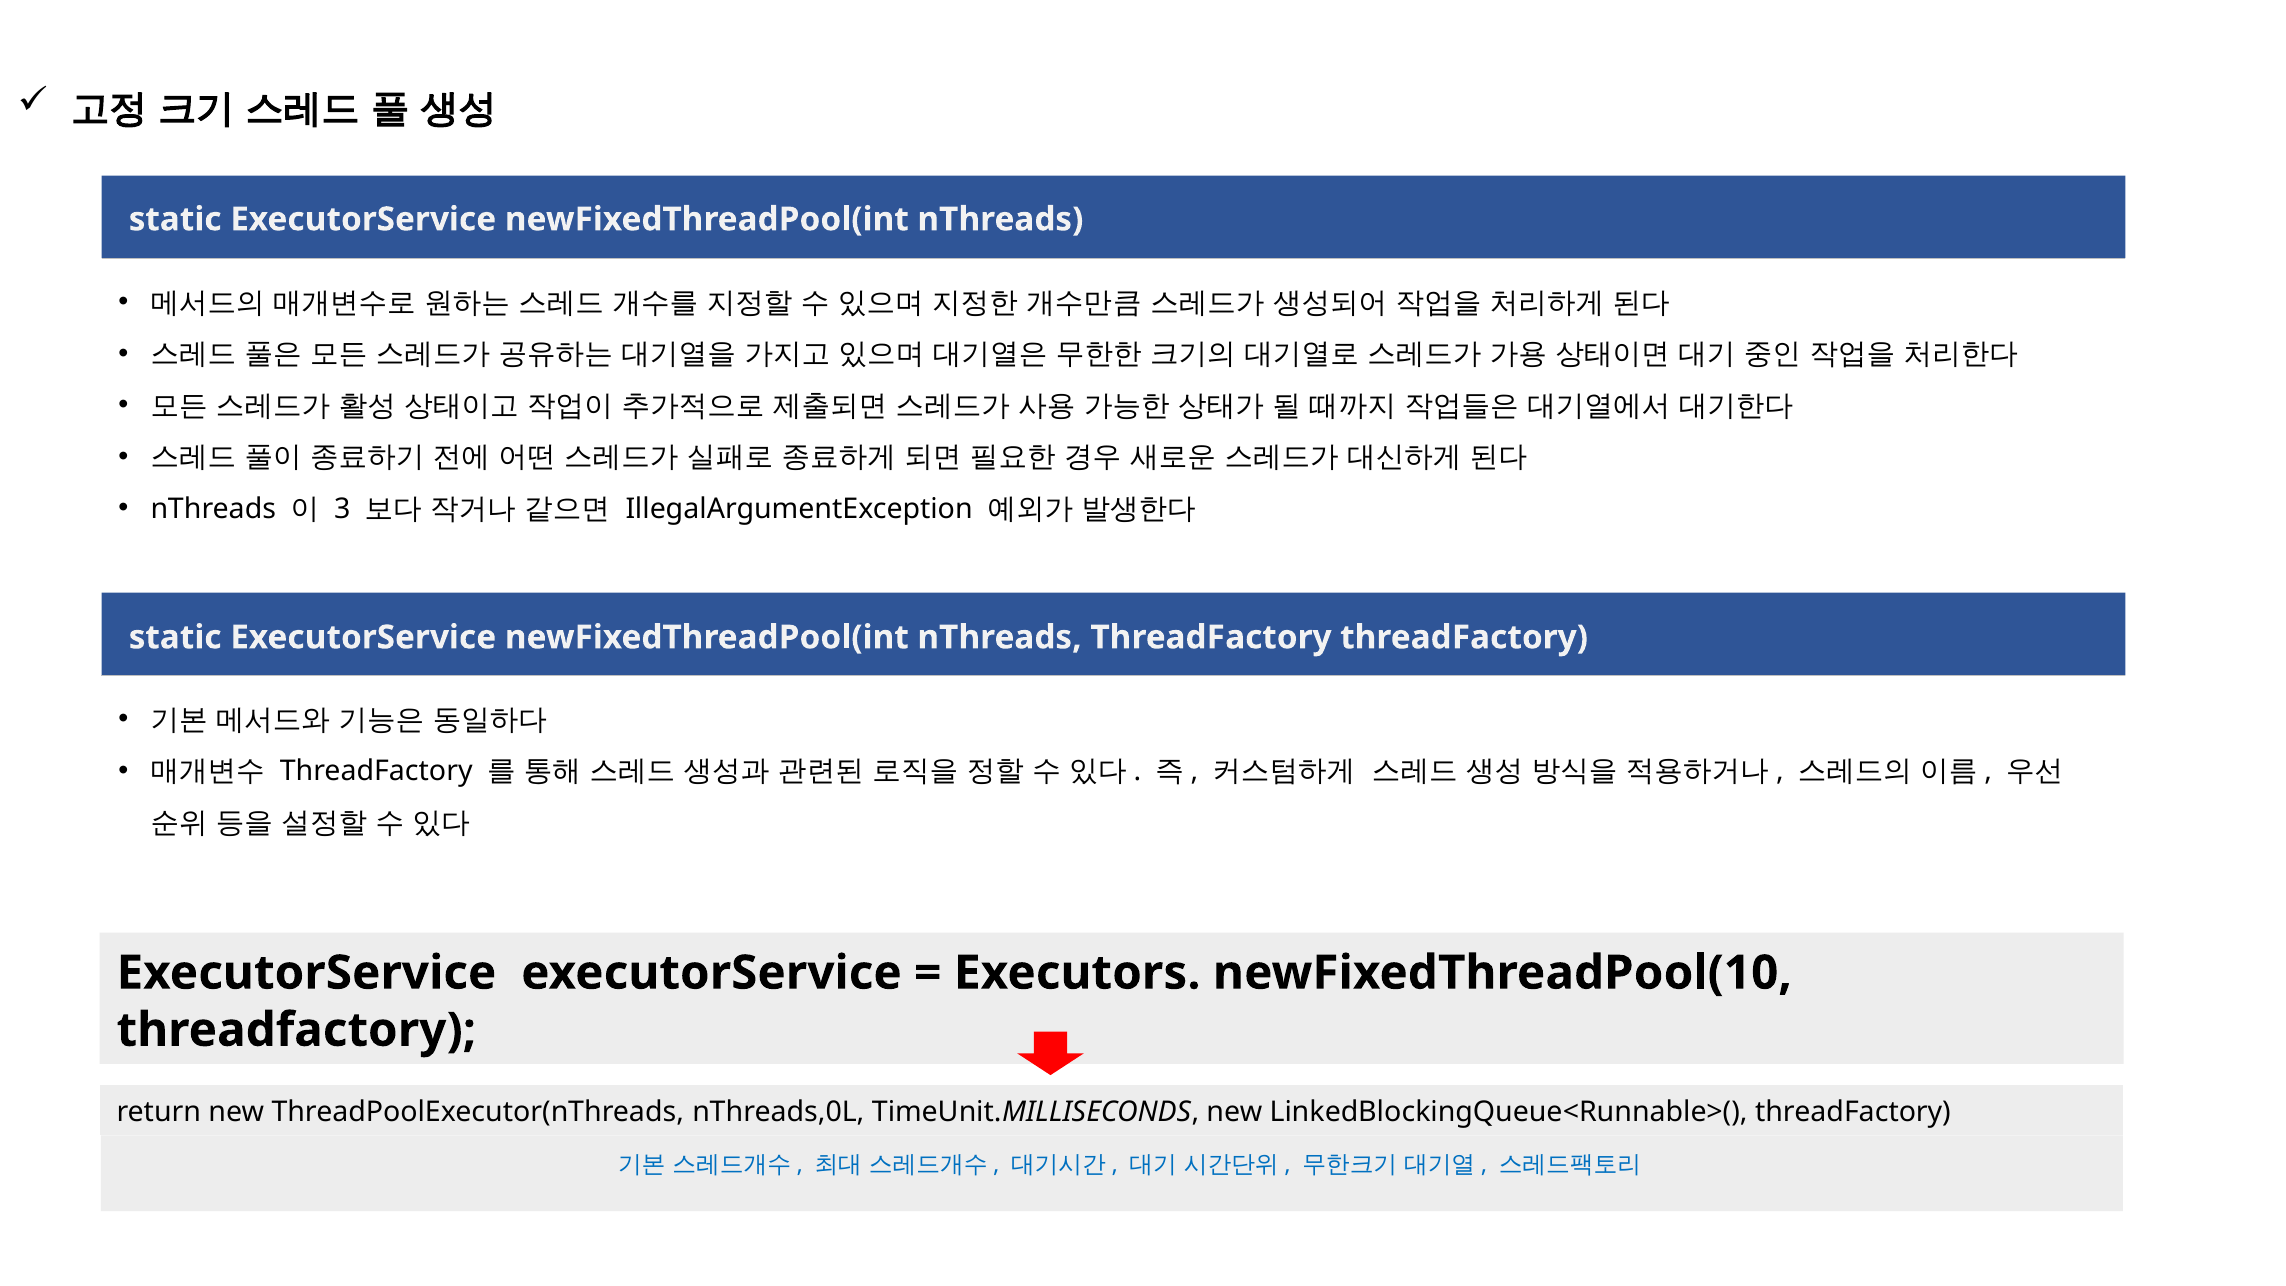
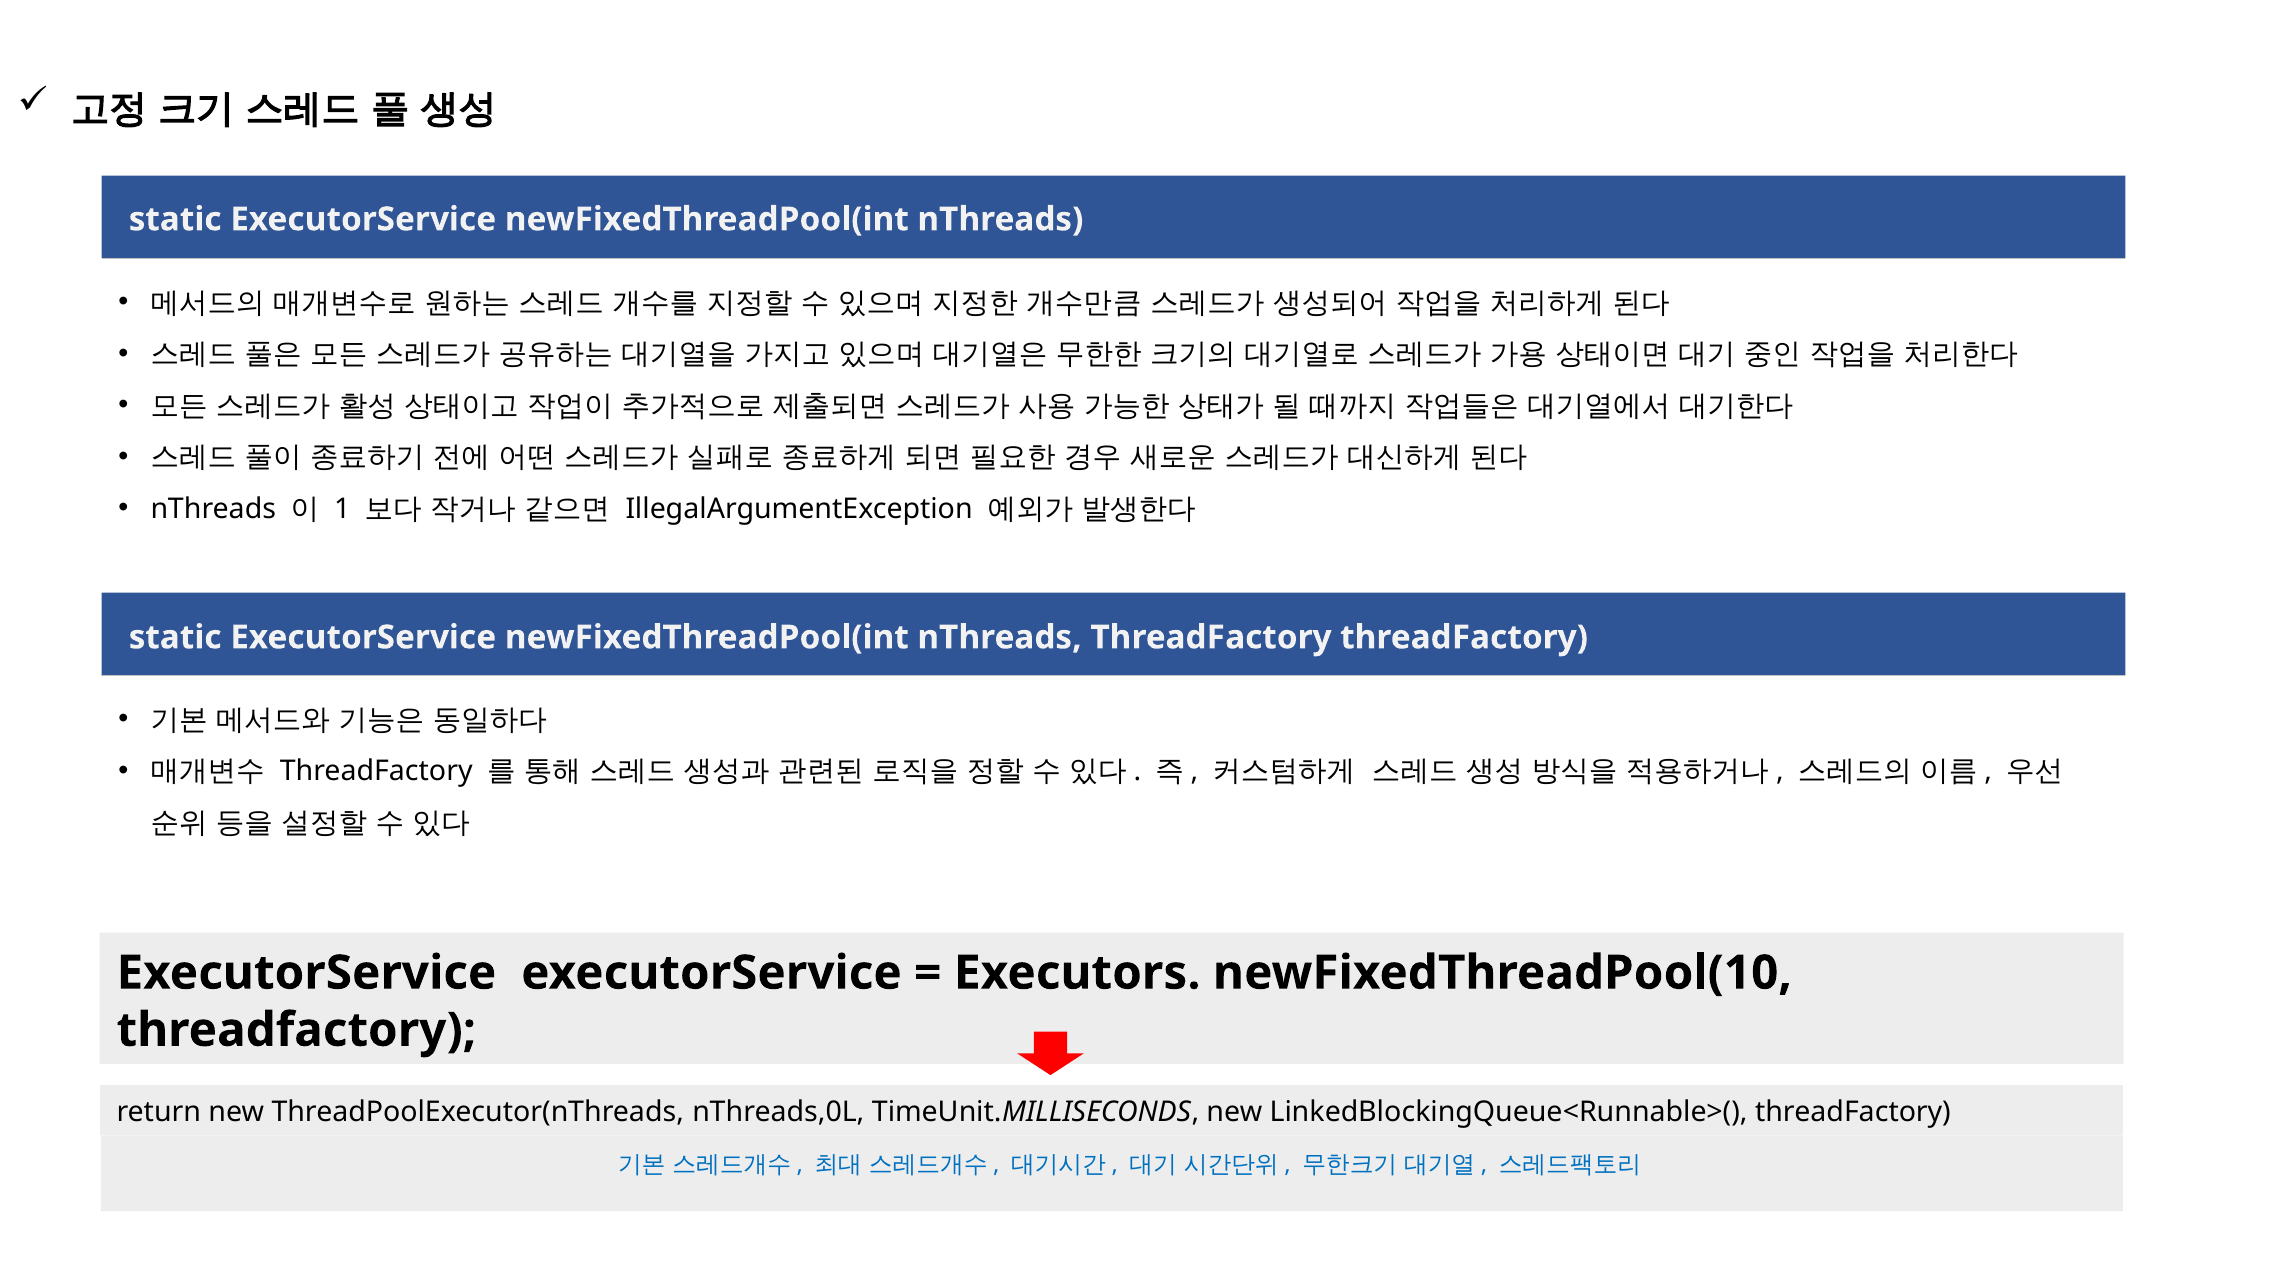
3: 3 -> 1
